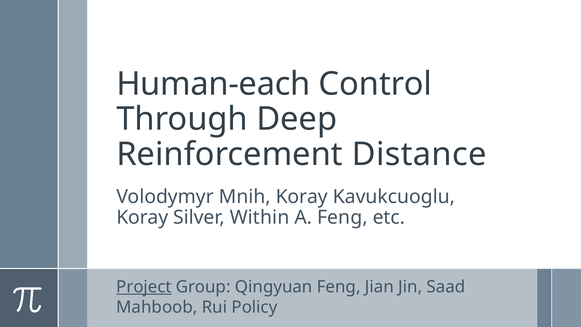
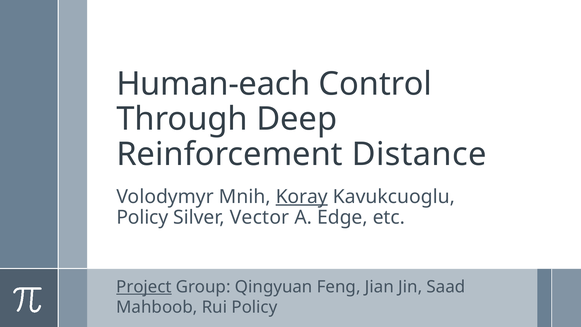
Koray at (302, 197) underline: none -> present
Koray at (142, 218): Koray -> Policy
Within: Within -> Vector
A Feng: Feng -> Edge
